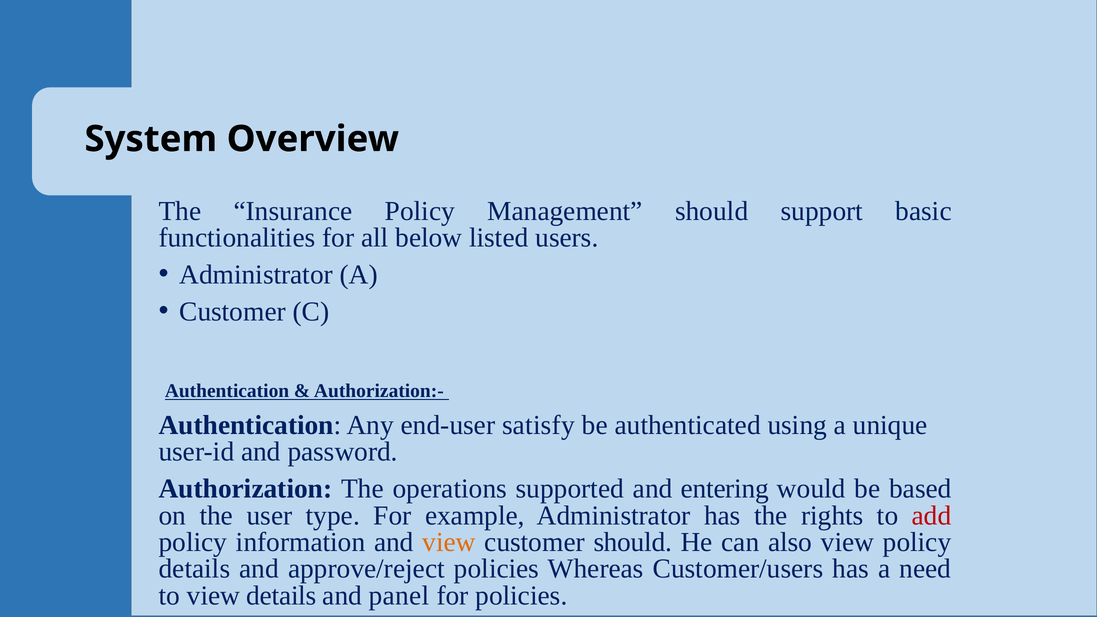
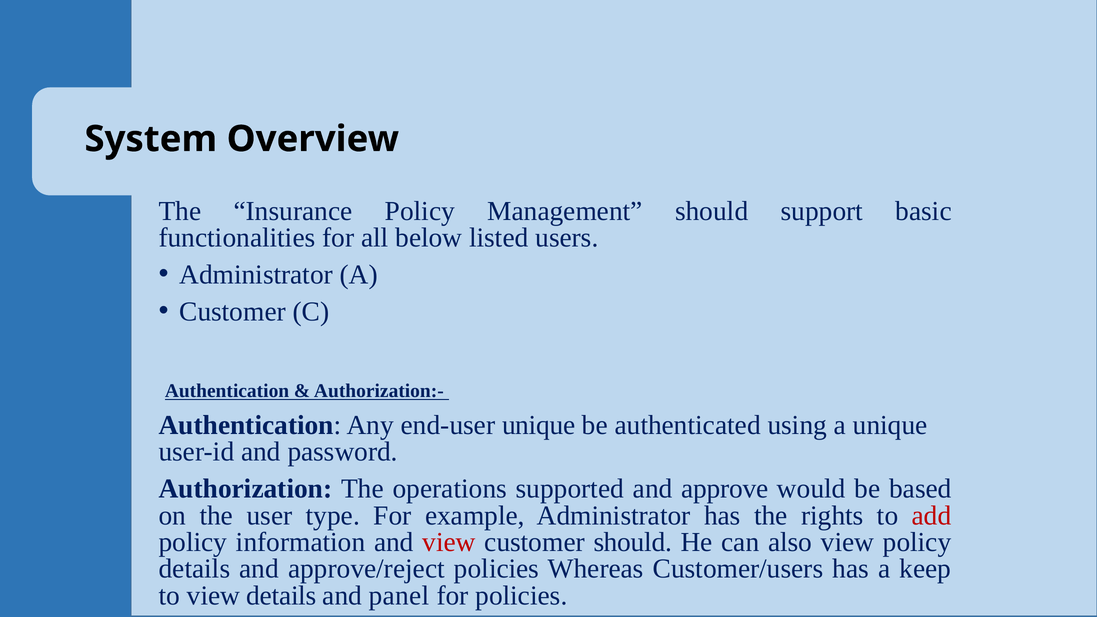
end-user satisfy: satisfy -> unique
entering: entering -> approve
view at (449, 542) colour: orange -> red
need: need -> keep
